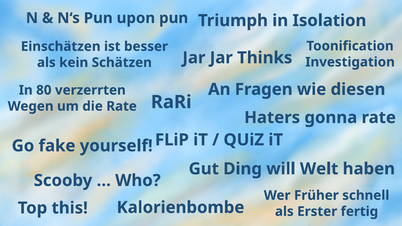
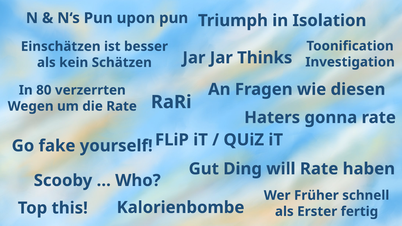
will Welt: Welt -> Rate
